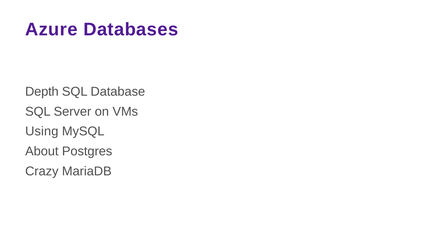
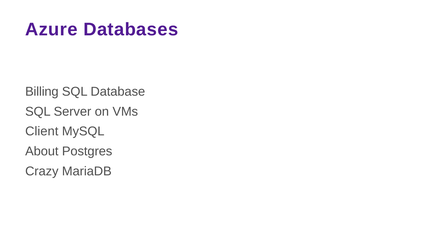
Depth: Depth -> Billing
Using: Using -> Client
